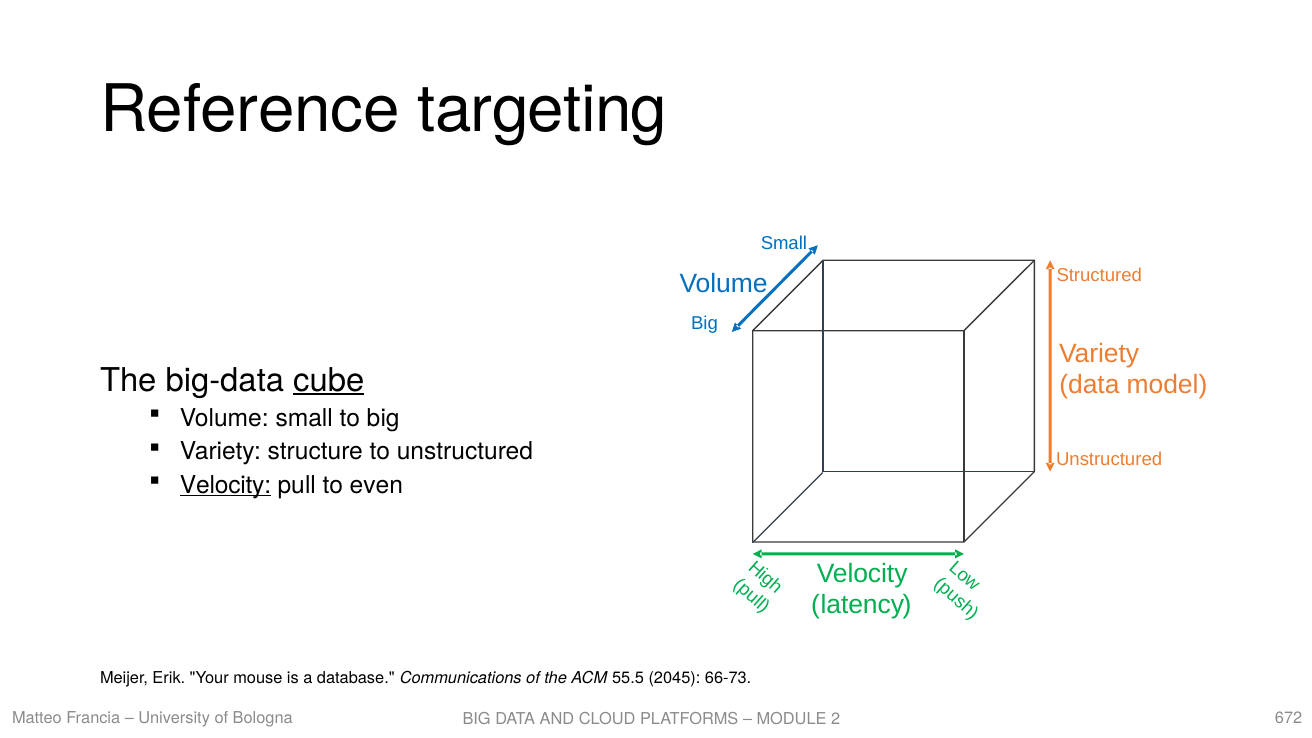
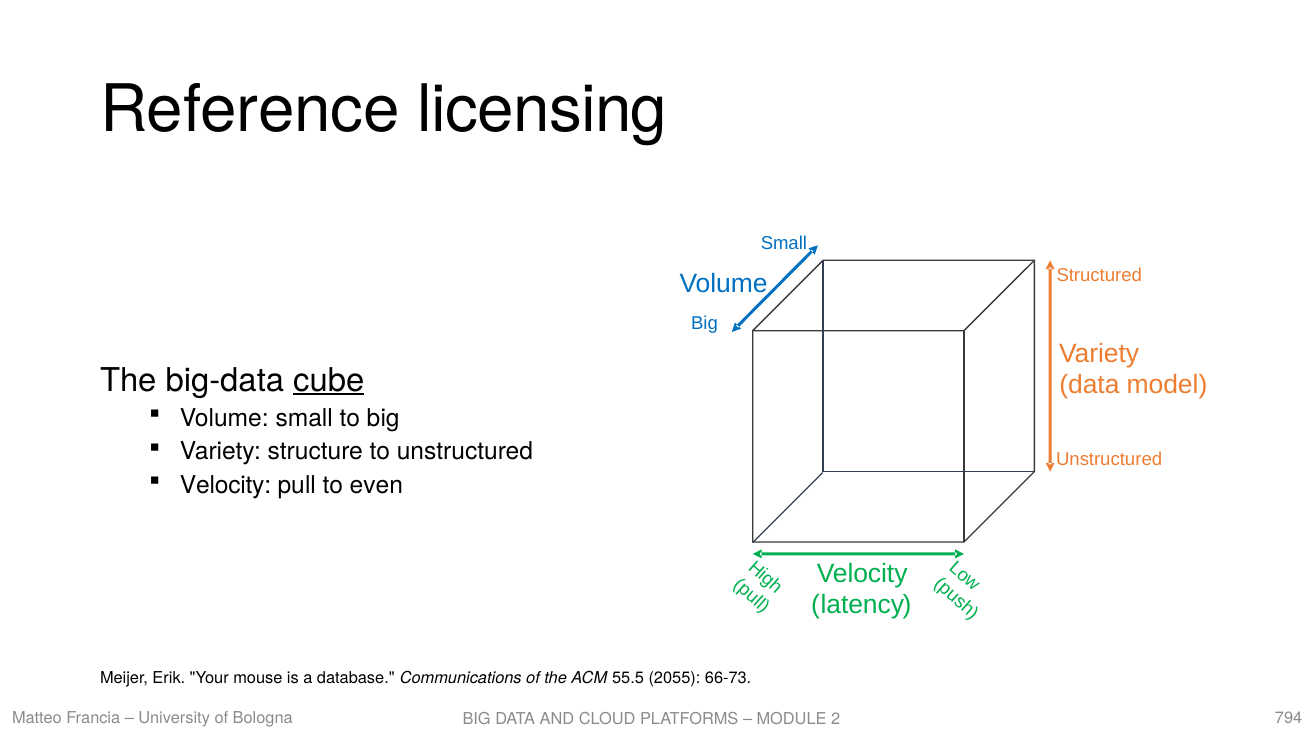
targeting: targeting -> licensing
Velocity at (226, 485) underline: present -> none
2045: 2045 -> 2055
672: 672 -> 794
